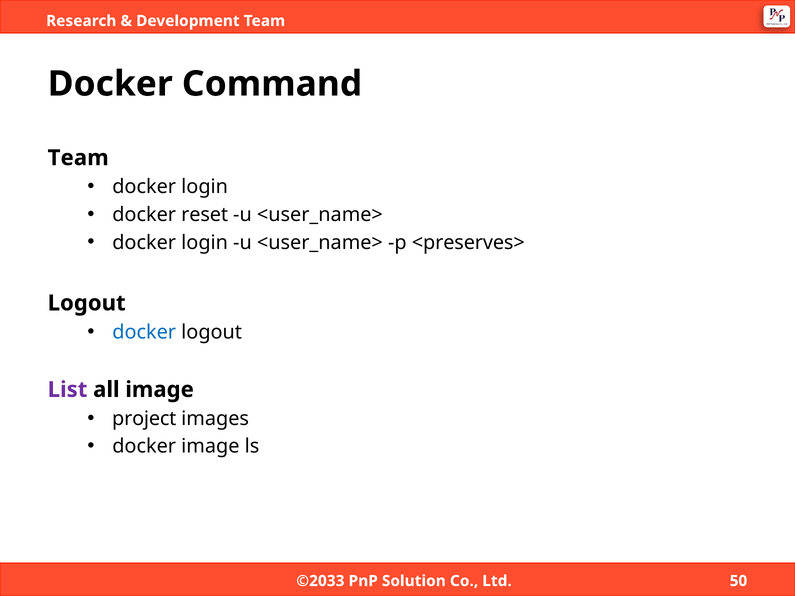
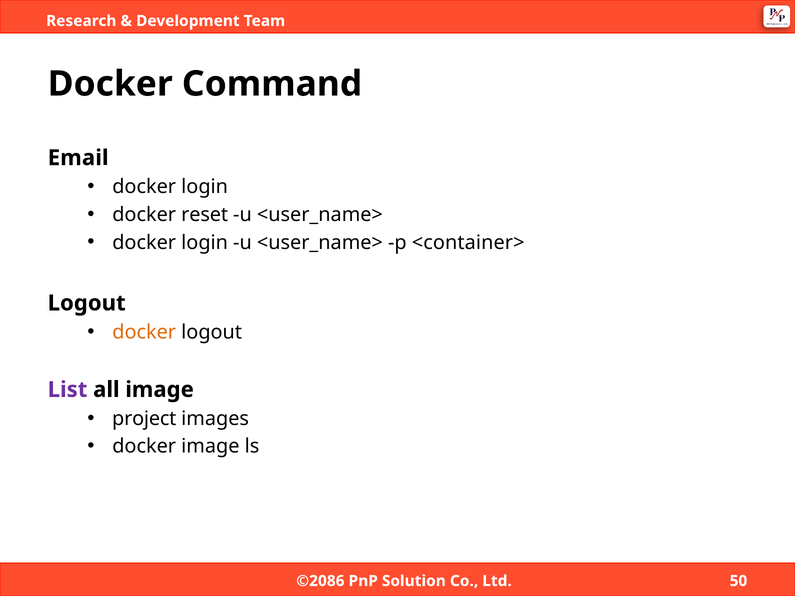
Team at (78, 158): Team -> Email
<preserves>: <preserves> -> <container>
docker at (144, 332) colour: blue -> orange
©2033: ©2033 -> ©2086
